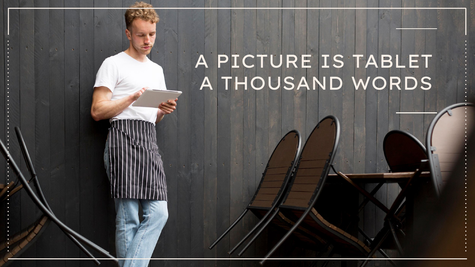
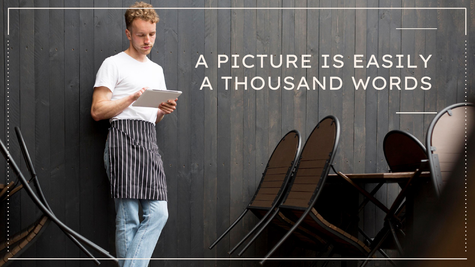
TABLET: TABLET -> EASILY
